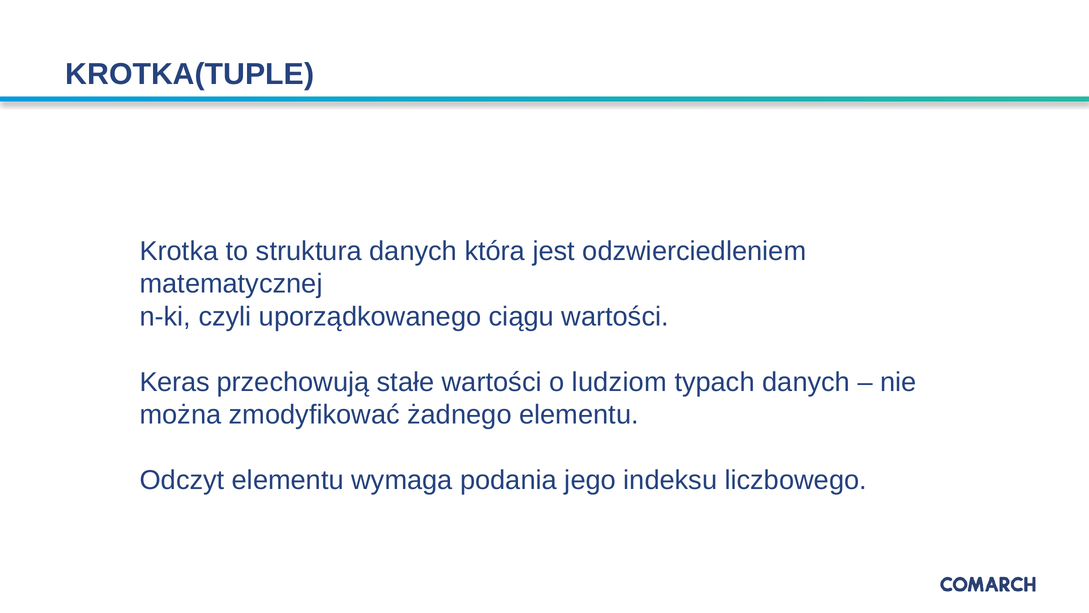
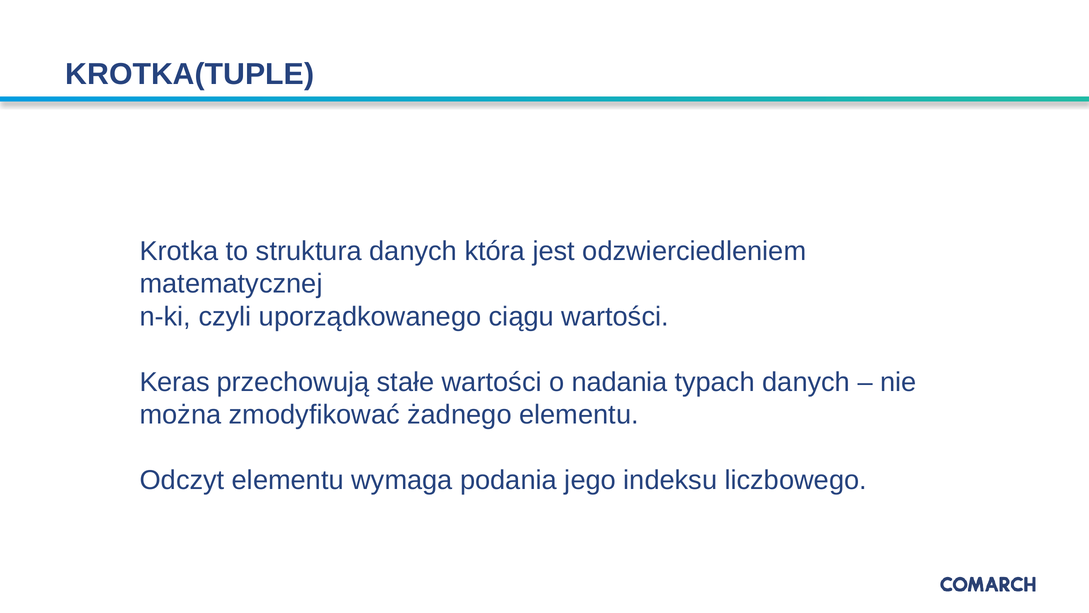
ludziom: ludziom -> nadania
